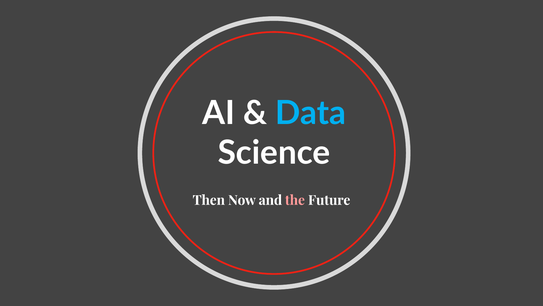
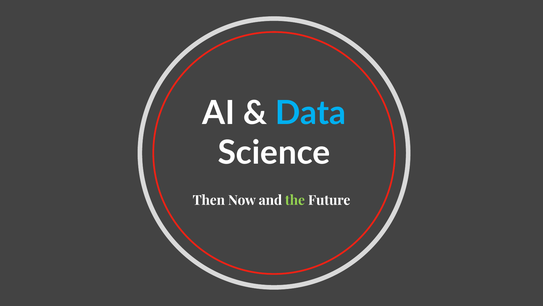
the colour: pink -> light green
